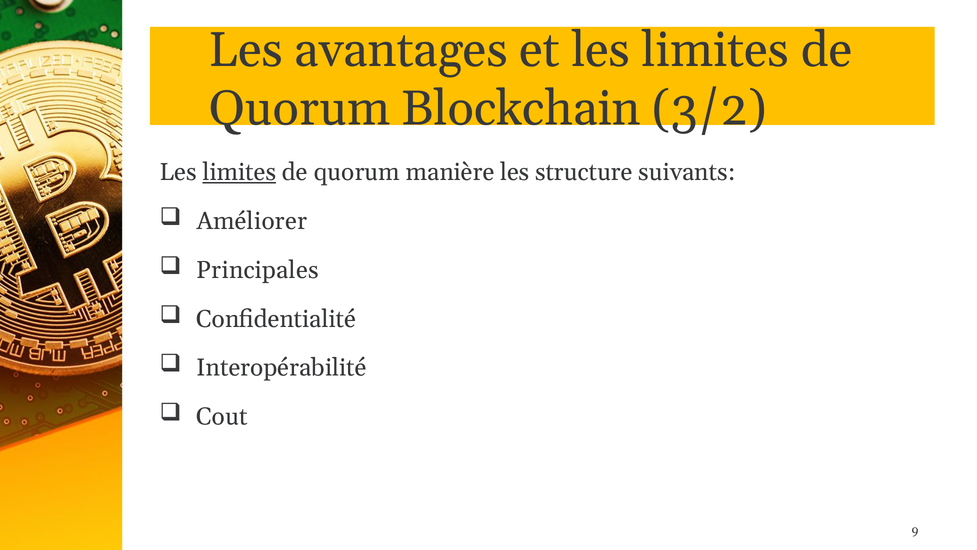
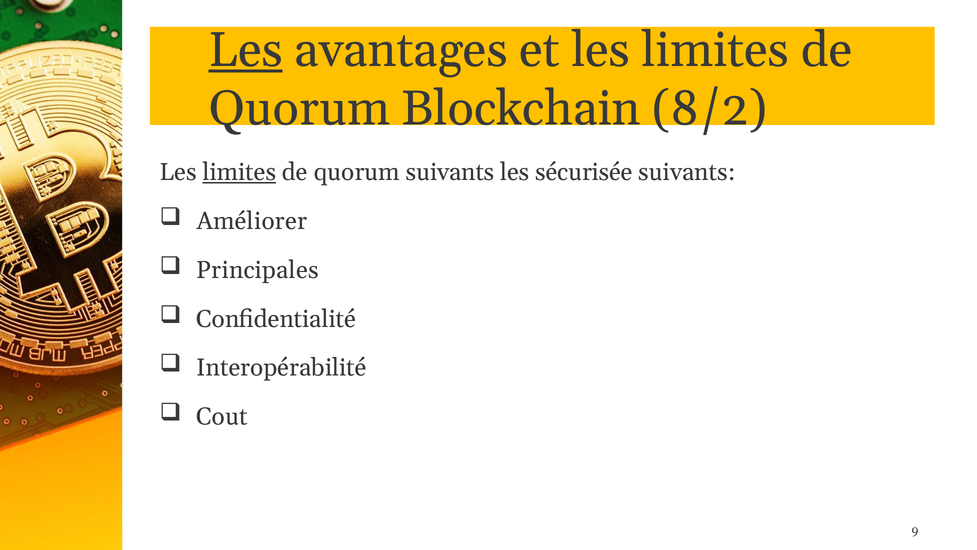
Les at (246, 50) underline: none -> present
3/2: 3/2 -> 8/2
quorum manière: manière -> suivants
structure: structure -> sécurisée
